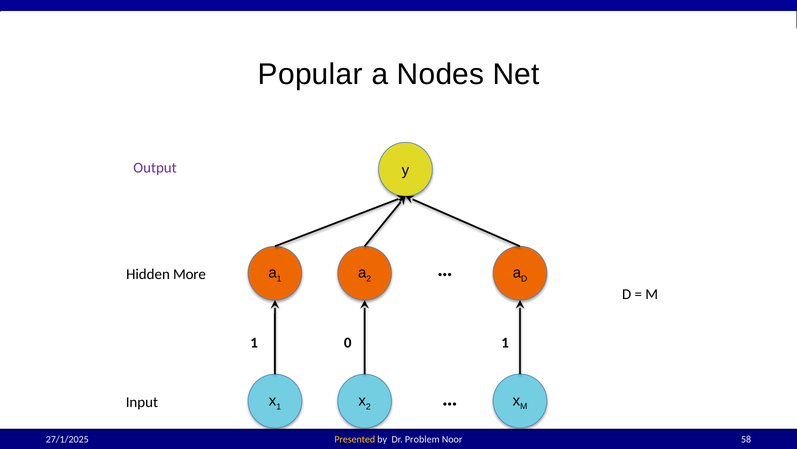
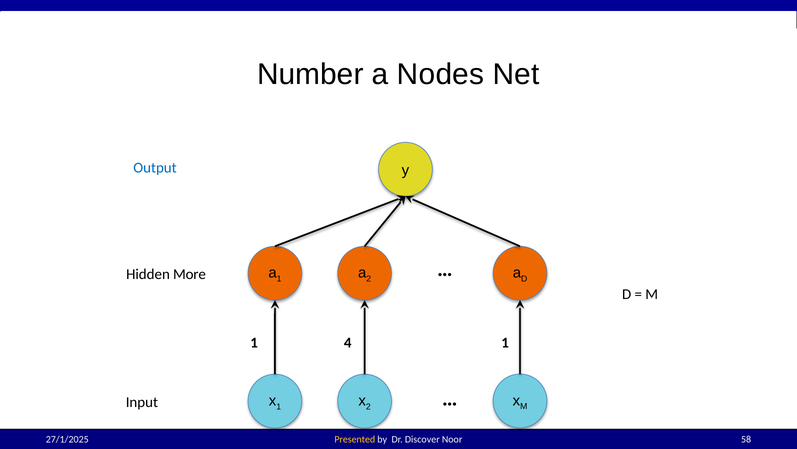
Popular: Popular -> Number
Output colour: purple -> blue
0: 0 -> 4
Problem: Problem -> Discover
